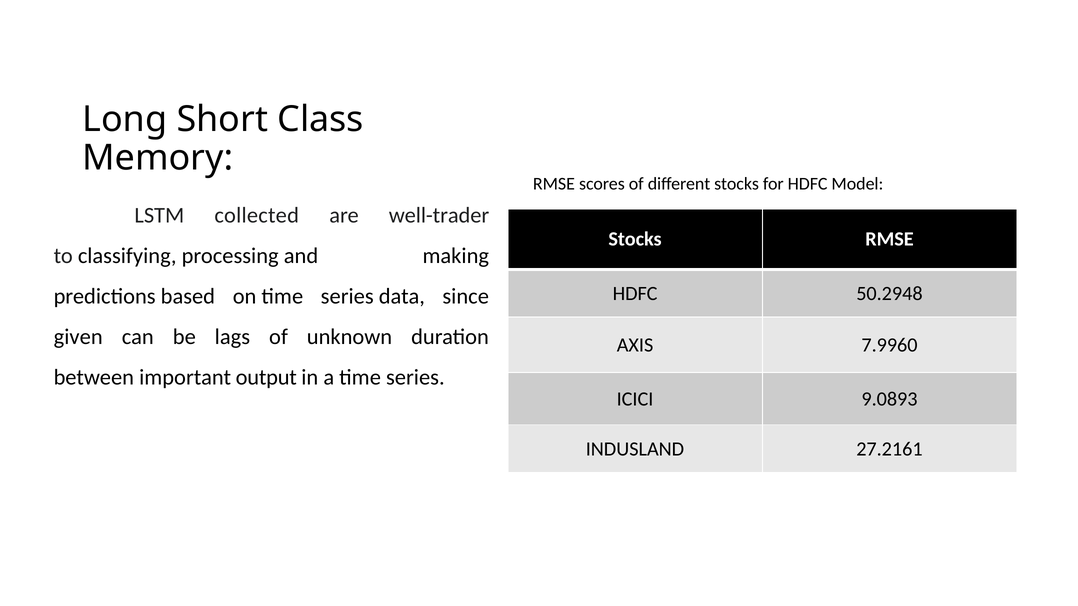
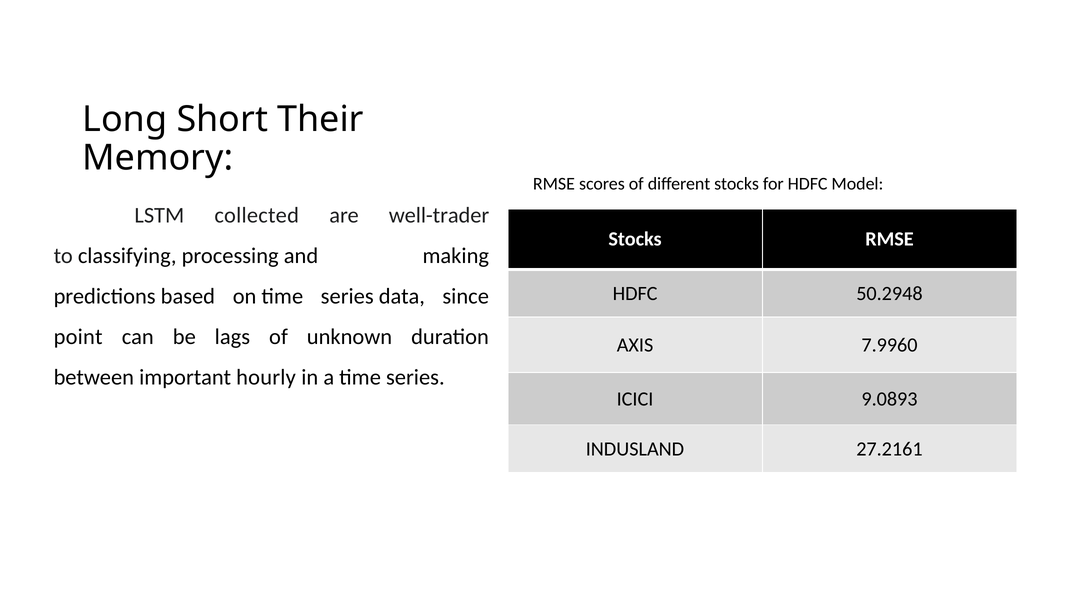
Class: Class -> Their
given: given -> point
output: output -> hourly
